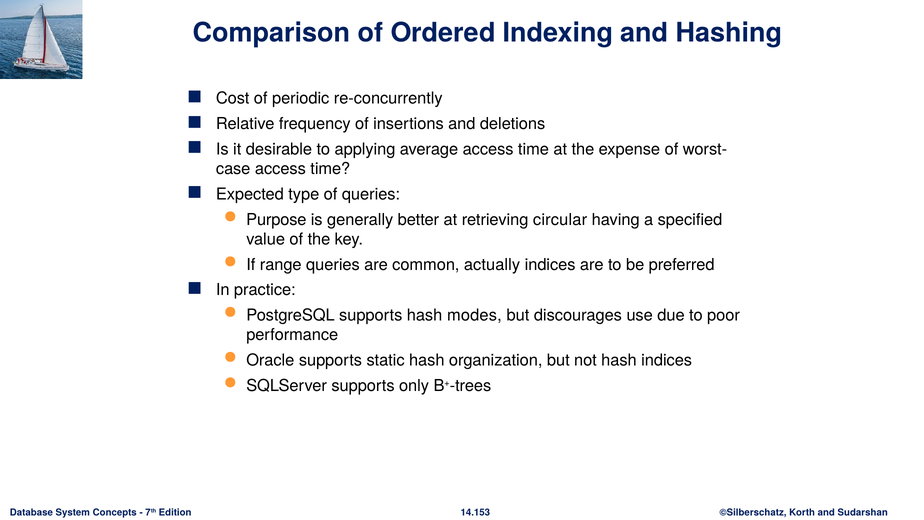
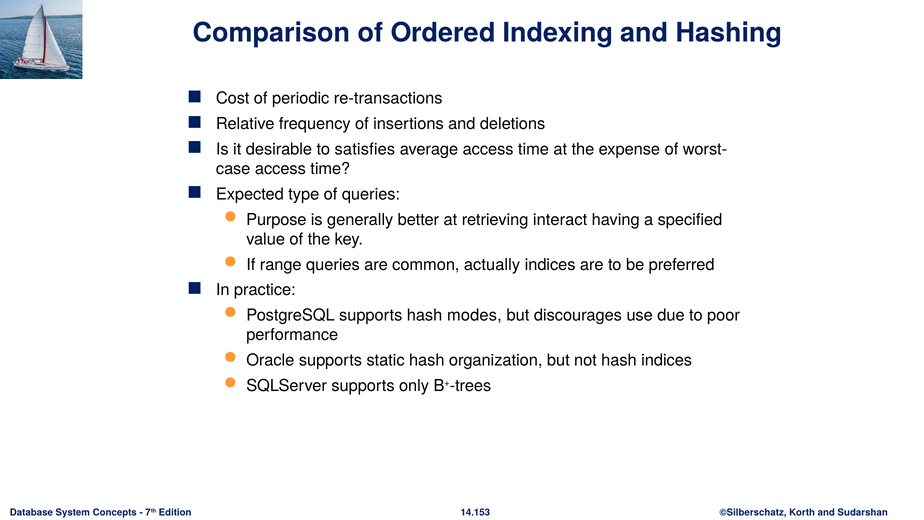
re-concurrently: re-concurrently -> re-transactions
applying: applying -> satisfies
circular: circular -> interact
